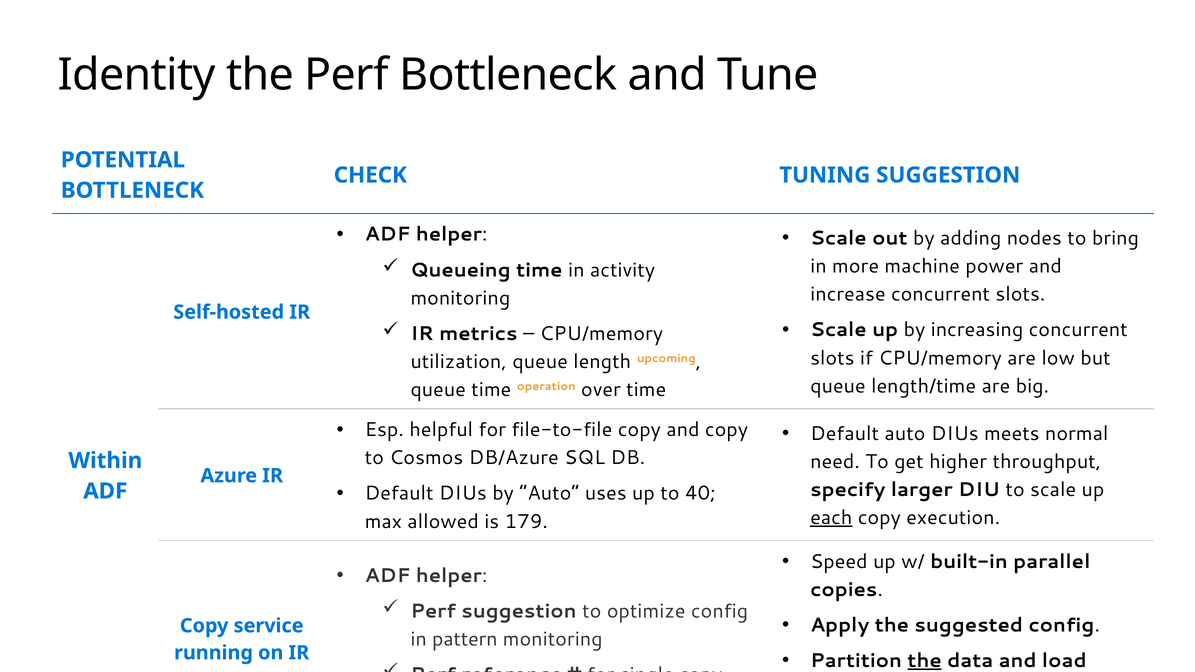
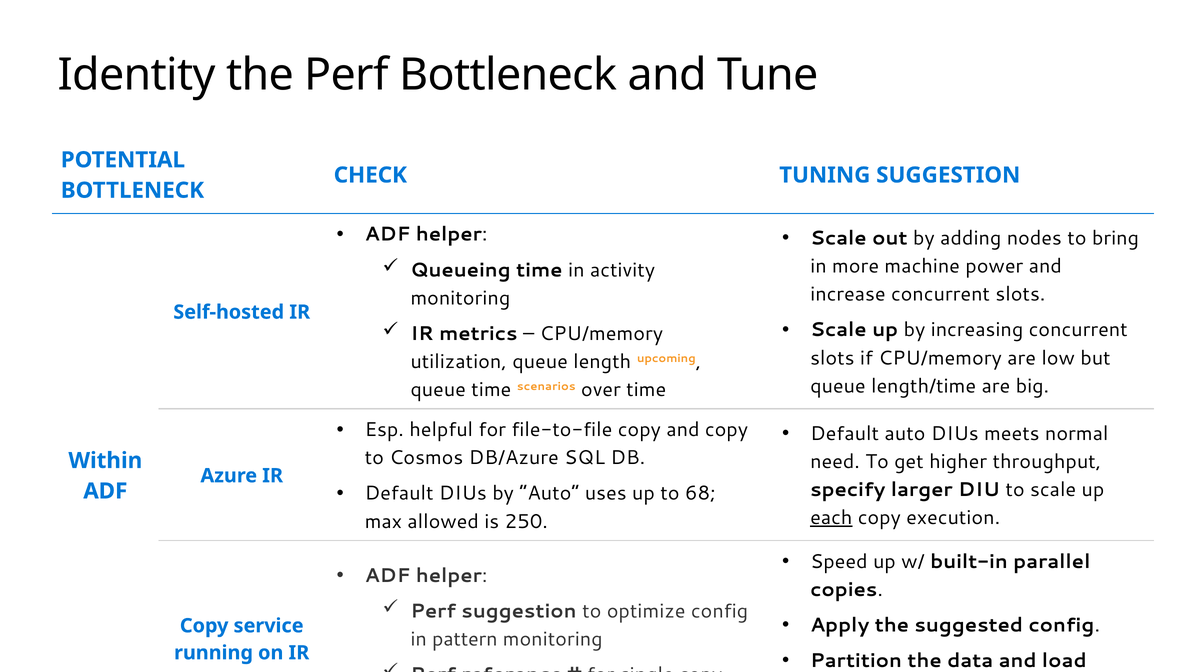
operation: operation -> scenarios
40: 40 -> 68
179: 179 -> 250
the at (925, 661) underline: present -> none
